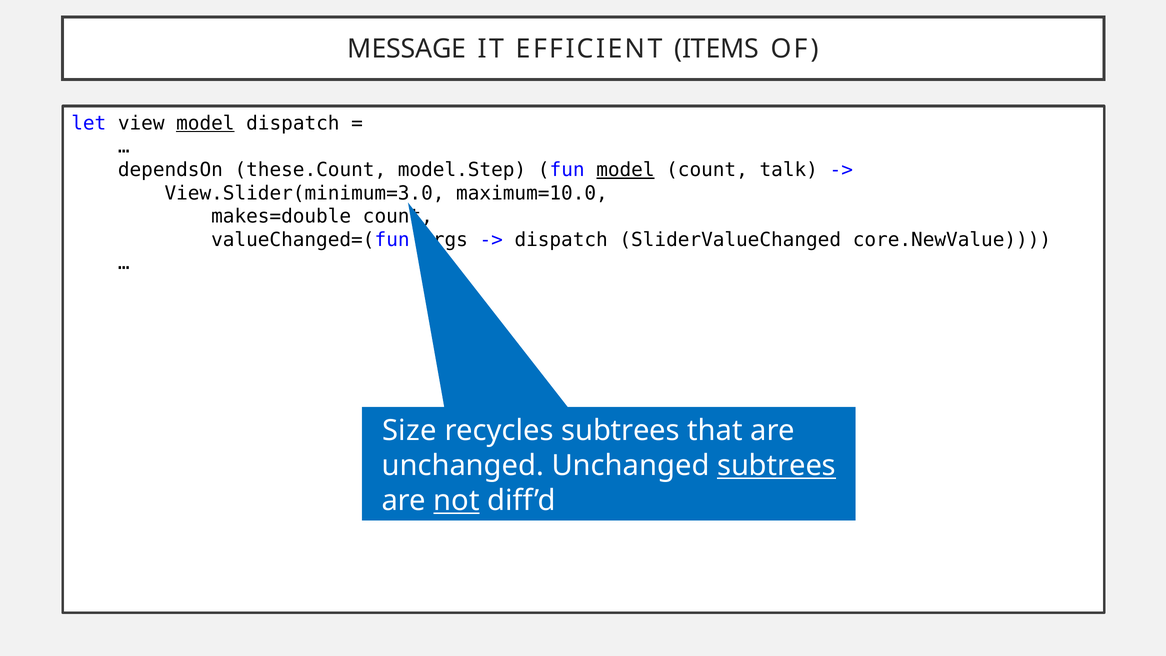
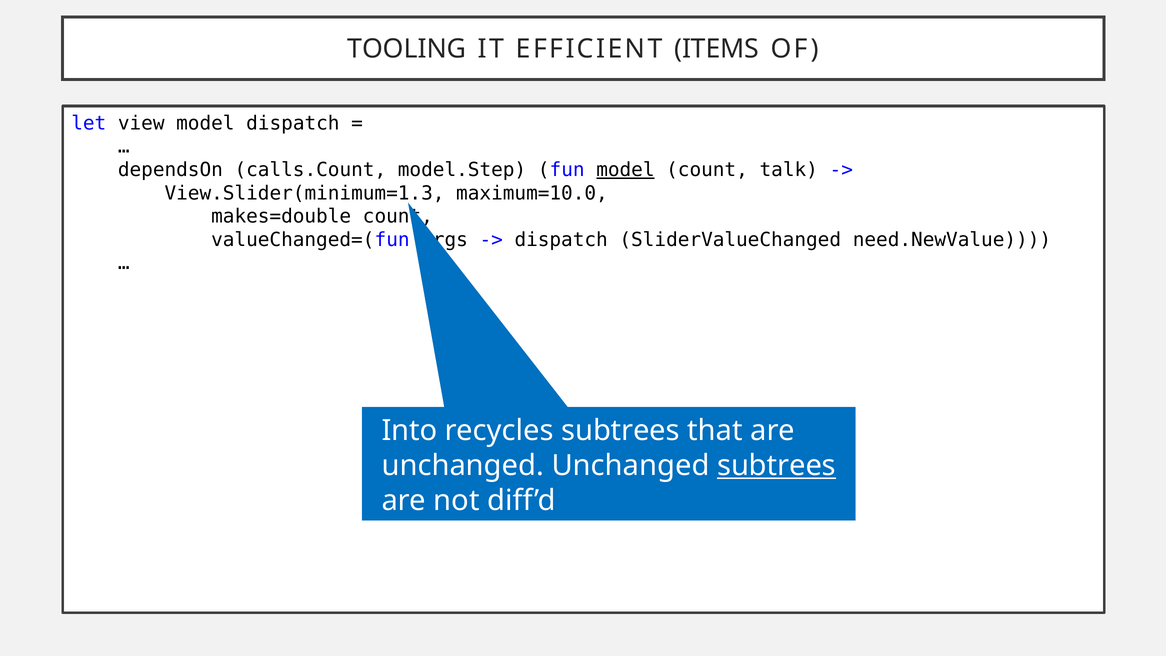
MESSAGE: MESSAGE -> TOOLING
model at (205, 123) underline: present -> none
these.Count: these.Count -> calls.Count
View.Slider(minimum=3.0: View.Slider(minimum=3.0 -> View.Slider(minimum=1.3
core.NewValue: core.NewValue -> need.NewValue
Size: Size -> Into
not underline: present -> none
